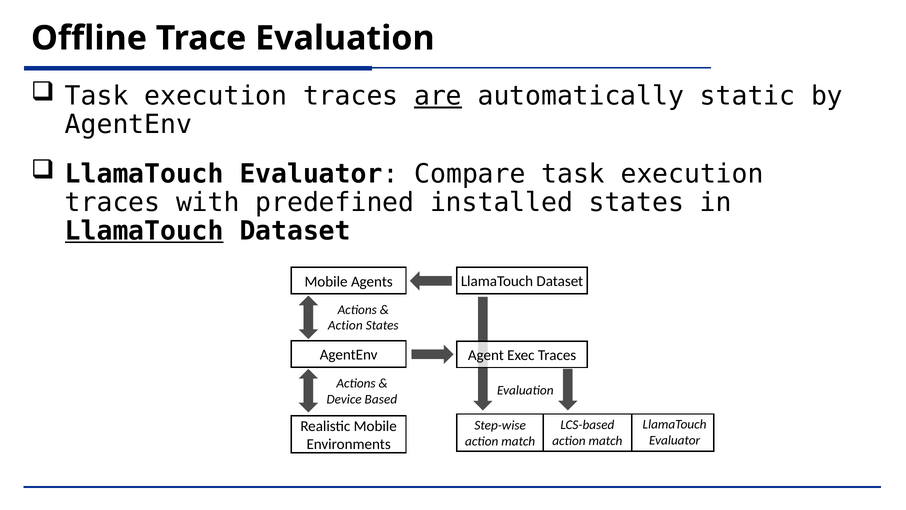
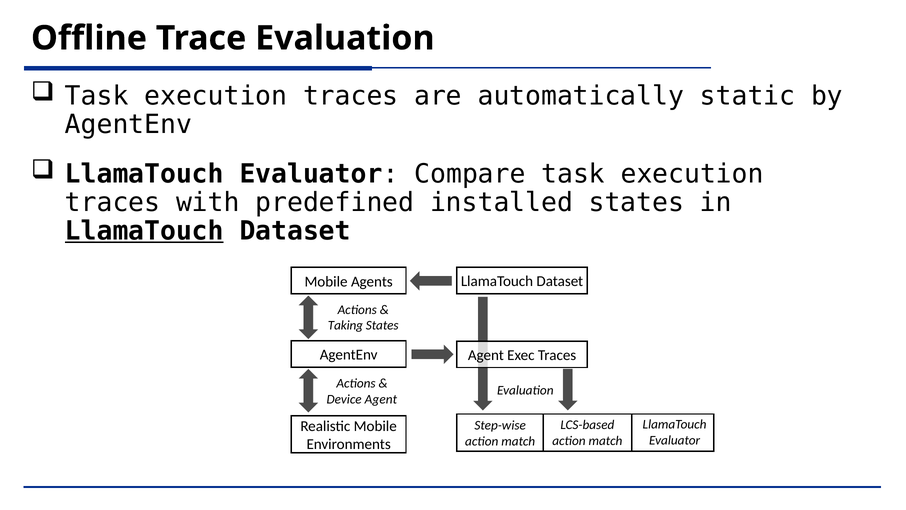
are underline: present -> none
Action at (345, 325): Action -> Taking
Device Based: Based -> Agent
